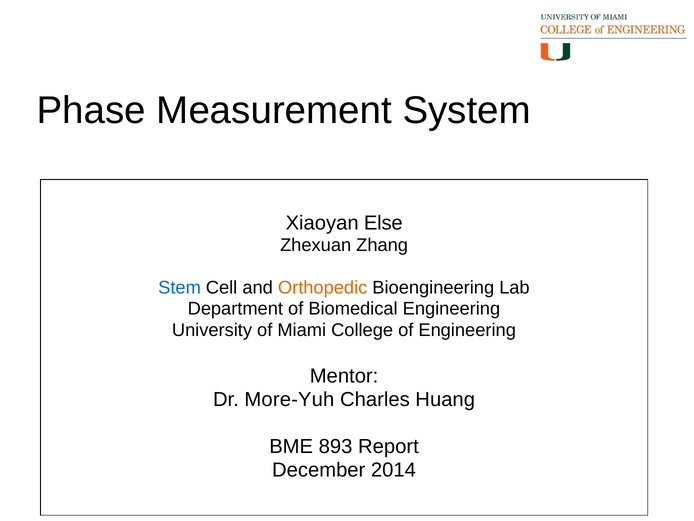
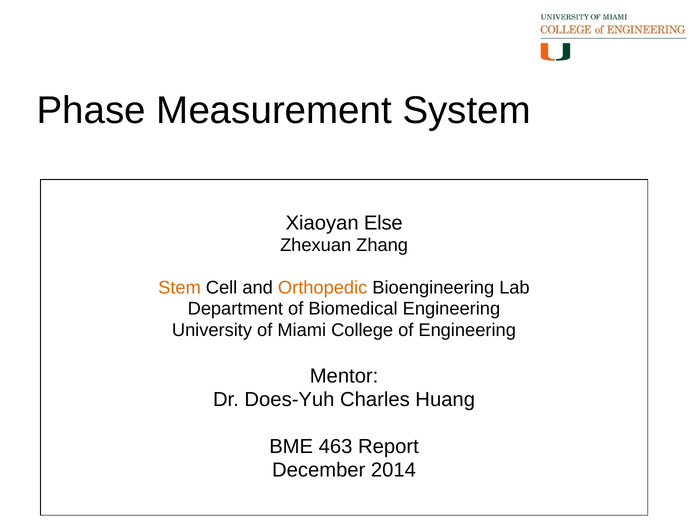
Stem colour: blue -> orange
More-Yuh: More-Yuh -> Does-Yuh
893: 893 -> 463
